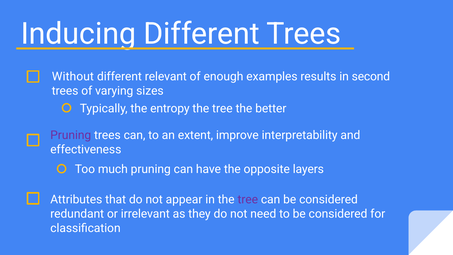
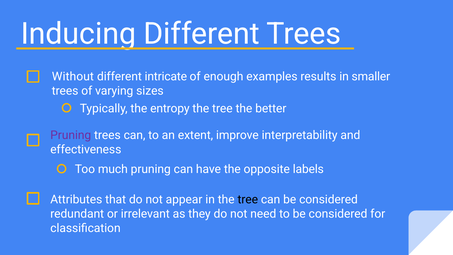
relevant: relevant -> intricate
second: second -> smaller
layers: layers -> labels
tree at (248, 199) colour: purple -> black
